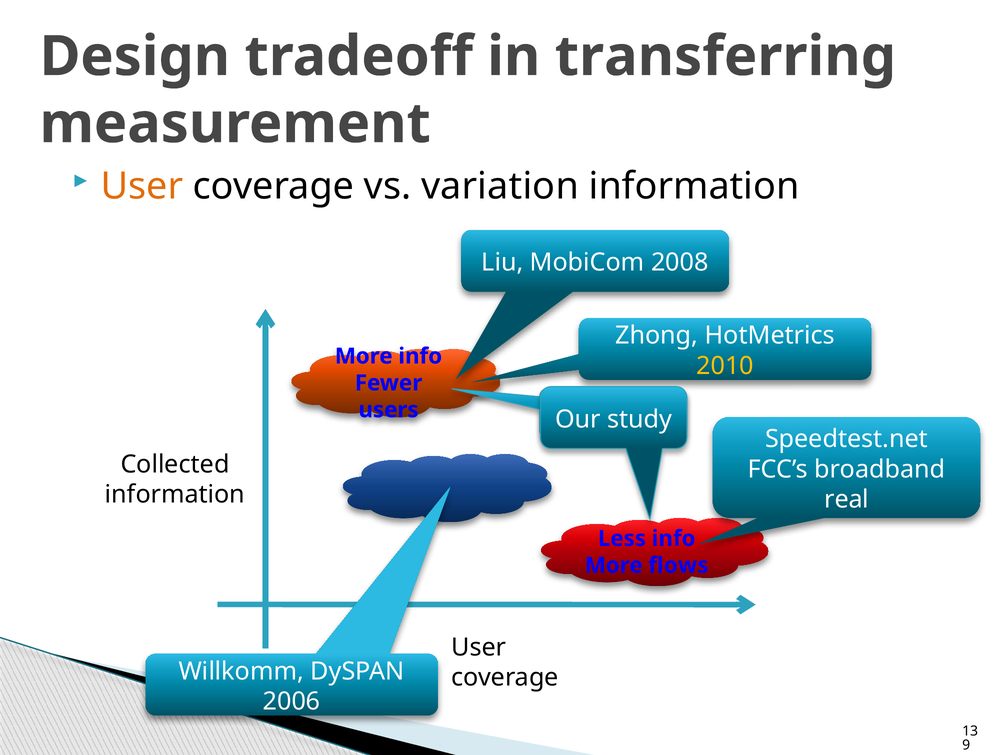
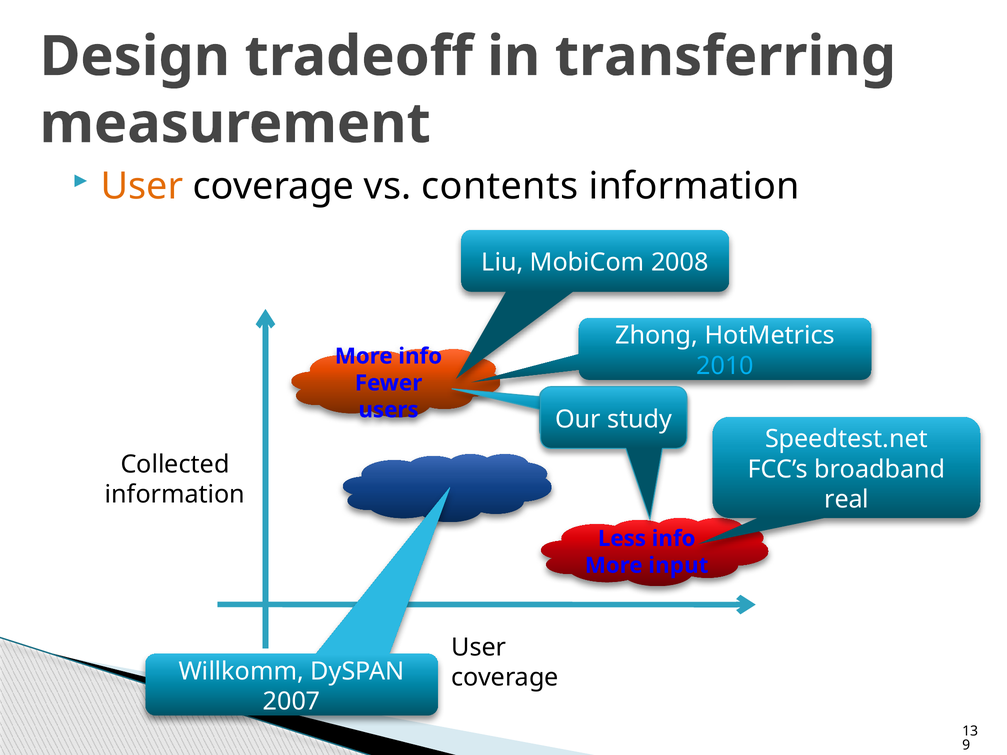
variation: variation -> contents
2010 colour: yellow -> light blue
flows: flows -> input
2006: 2006 -> 2007
